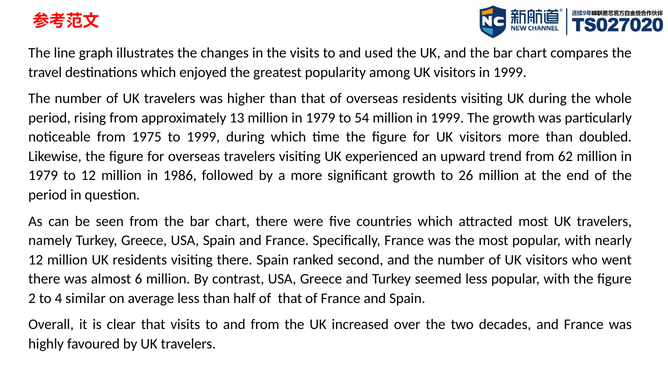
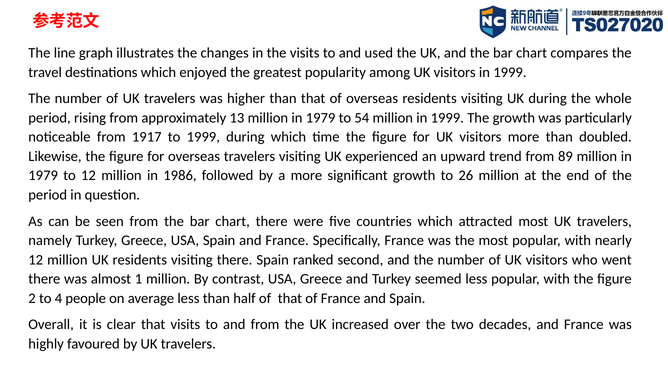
1975: 1975 -> 1917
62: 62 -> 89
6: 6 -> 1
similar: similar -> people
